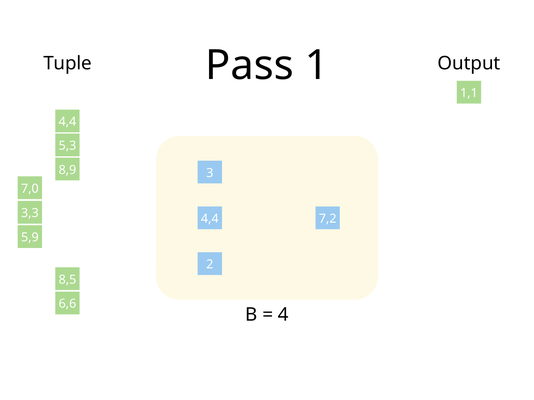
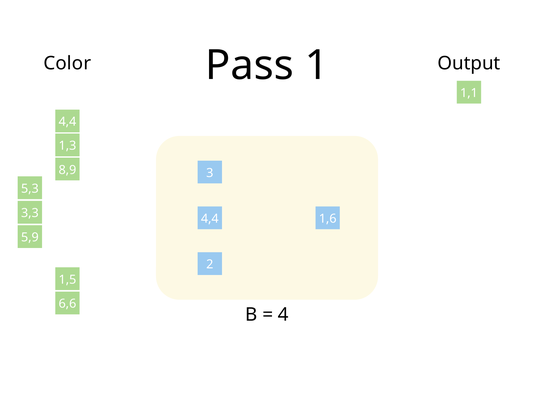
Tuple: Tuple -> Color
5,3: 5,3 -> 1,3
7,0: 7,0 -> 5,3
7,2: 7,2 -> 1,6
8,5: 8,5 -> 1,5
